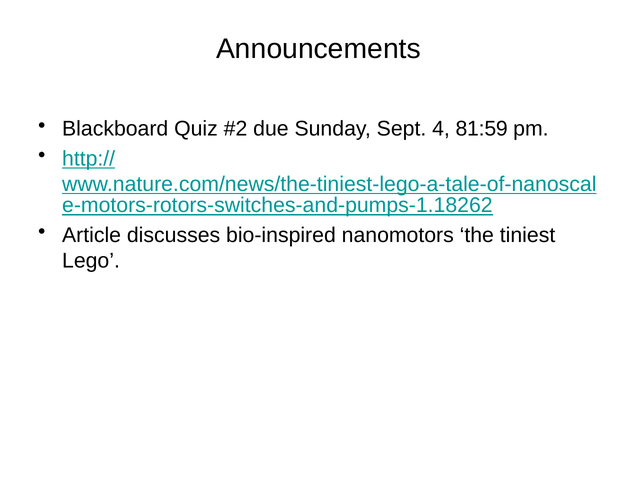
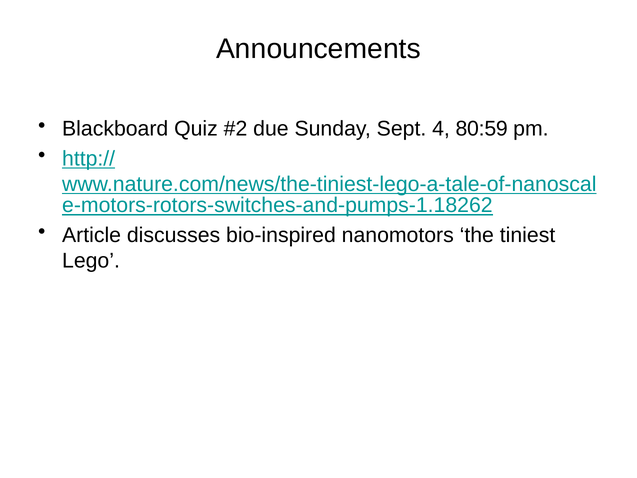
81:59: 81:59 -> 80:59
